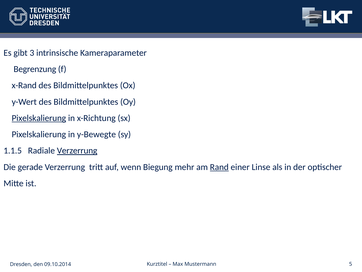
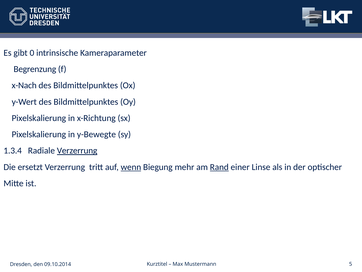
3: 3 -> 0
x-Rand: x-Rand -> x-Nach
Pixelskalierung at (39, 118) underline: present -> none
1.1.5: 1.1.5 -> 1.3.4
gerade: gerade -> ersetzt
wenn underline: none -> present
